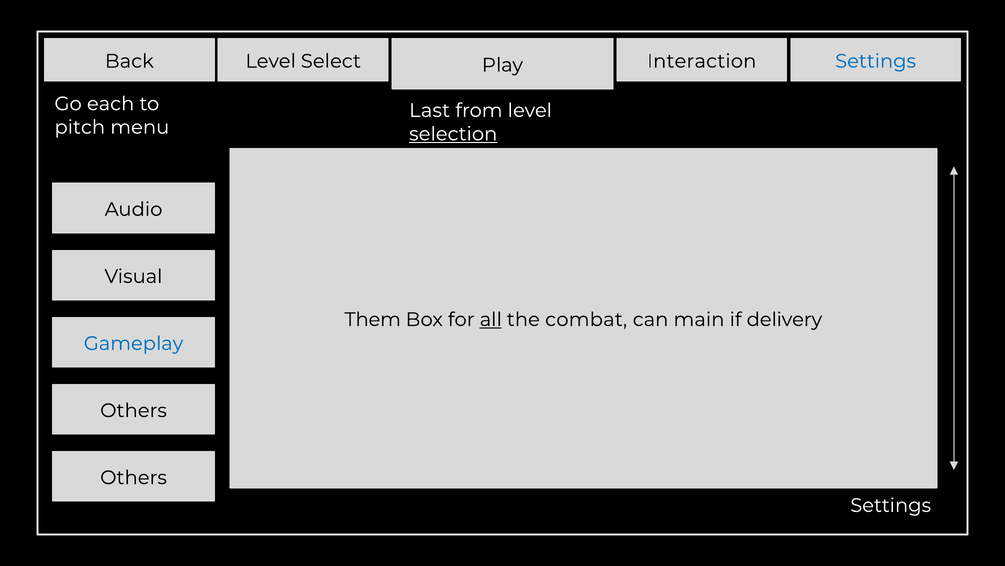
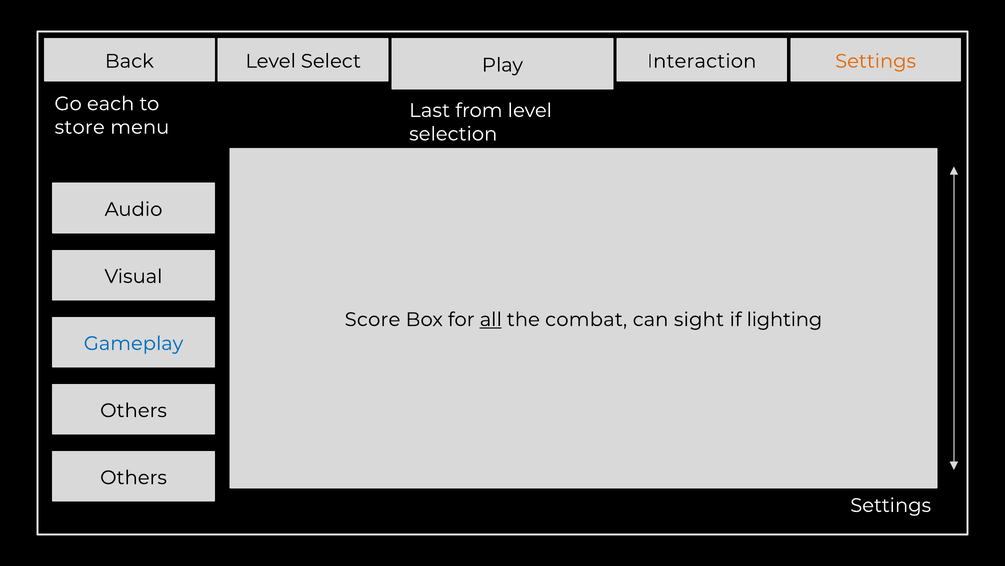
Settings at (876, 61) colour: blue -> orange
pitch: pitch -> store
selection underline: present -> none
Them: Them -> Score
main: main -> sight
delivery: delivery -> lighting
